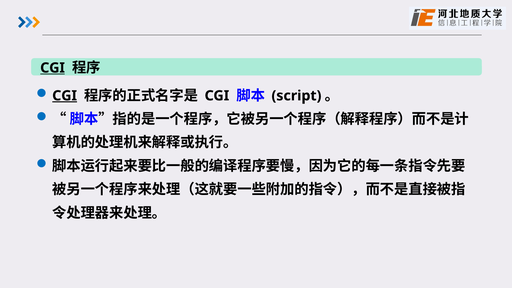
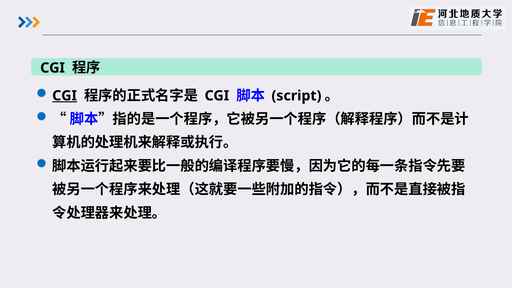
CGI at (53, 68) underline: present -> none
